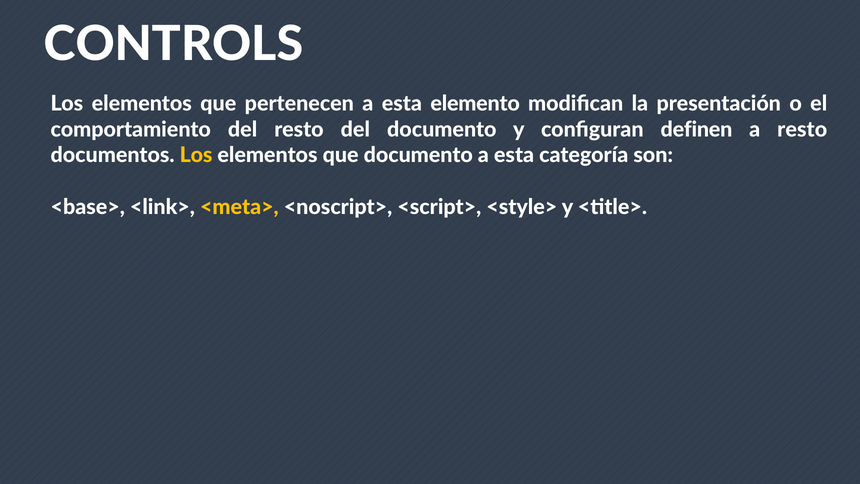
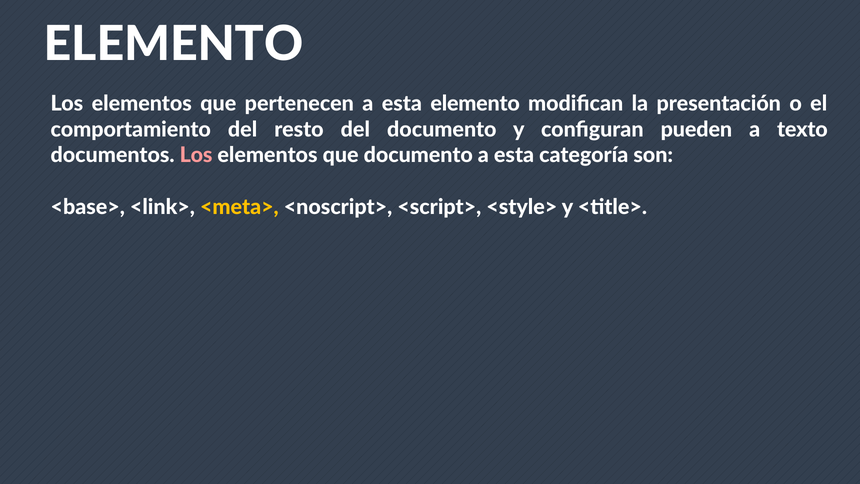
CONTROLS at (174, 44): CONTROLS -> ELEMENTO
definen: definen -> pueden
a resto: resto -> texto
Los at (196, 155) colour: yellow -> pink
